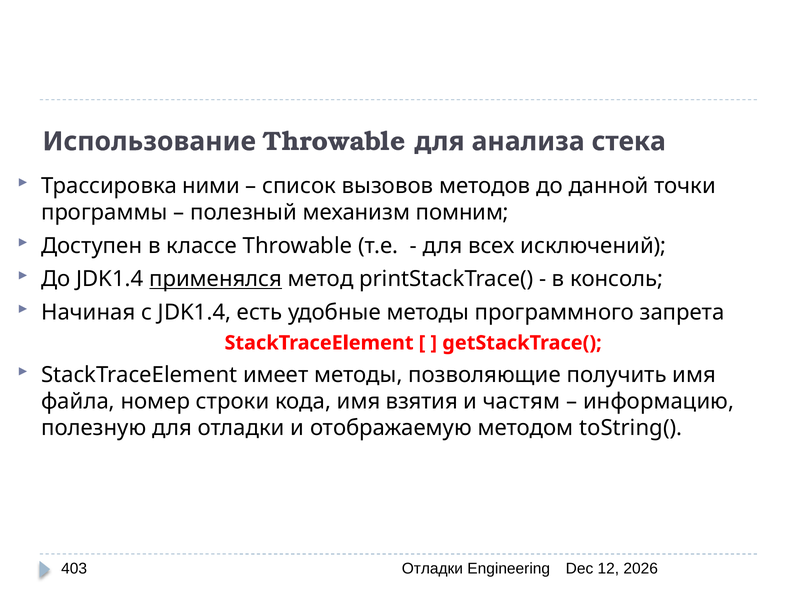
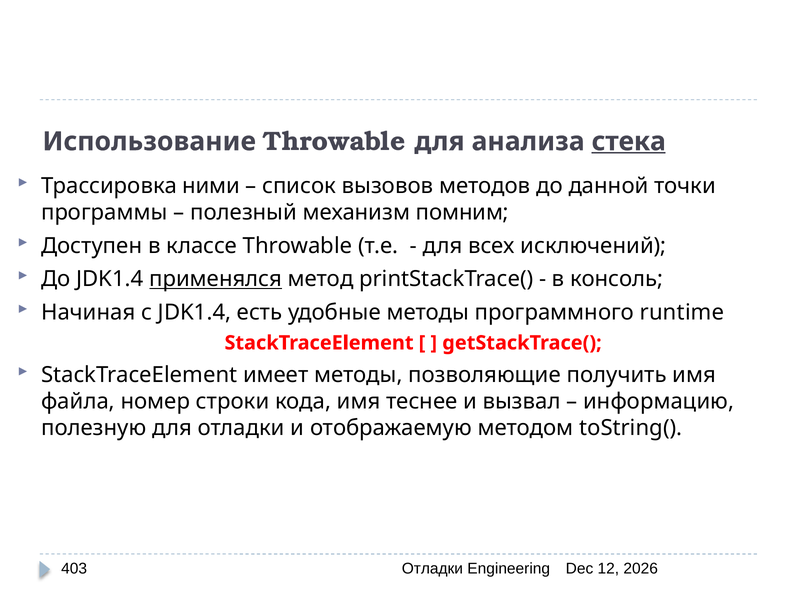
стека underline: none -> present
запрета: запрета -> runtime
взятия: взятия -> теснее
частям: частям -> вызвал
